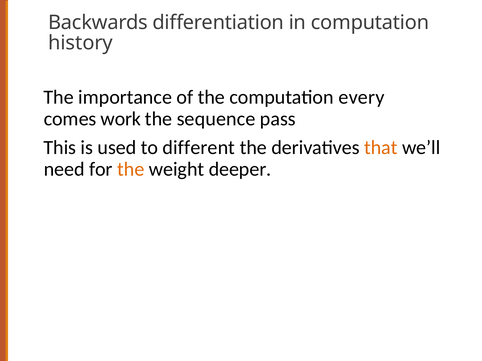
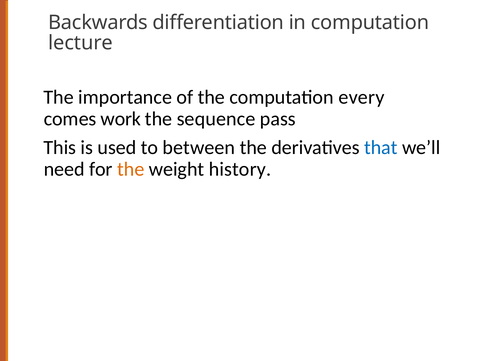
history: history -> lecture
different: different -> between
that colour: orange -> blue
deeper: deeper -> history
